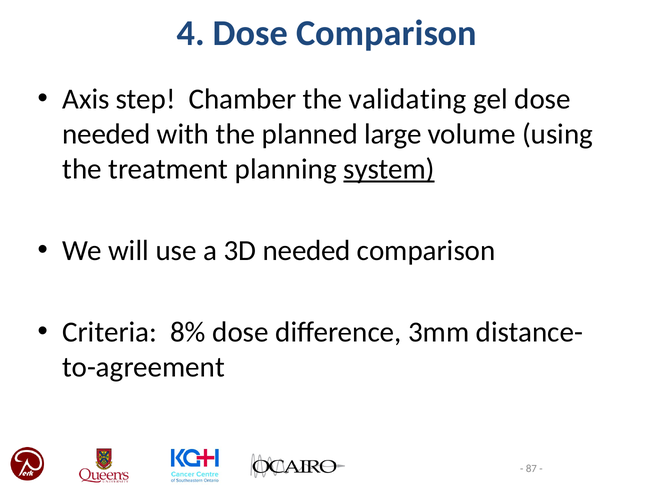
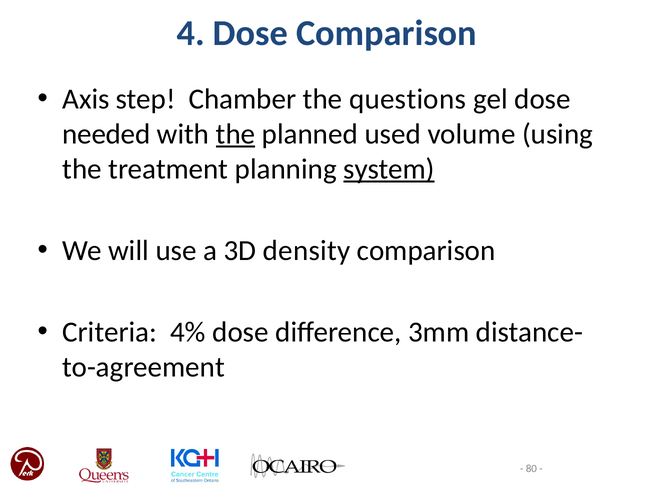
validating: validating -> questions
the at (236, 134) underline: none -> present
large: large -> used
3D needed: needed -> density
8%: 8% -> 4%
87: 87 -> 80
